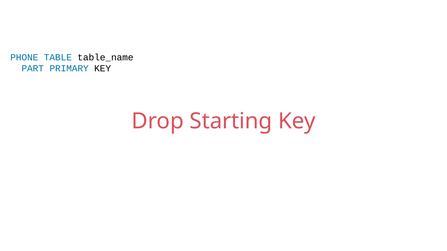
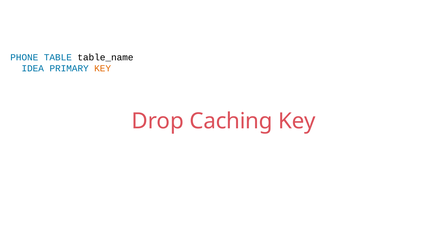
PART: PART -> IDEA
KEY at (103, 69) colour: black -> orange
Starting: Starting -> Caching
